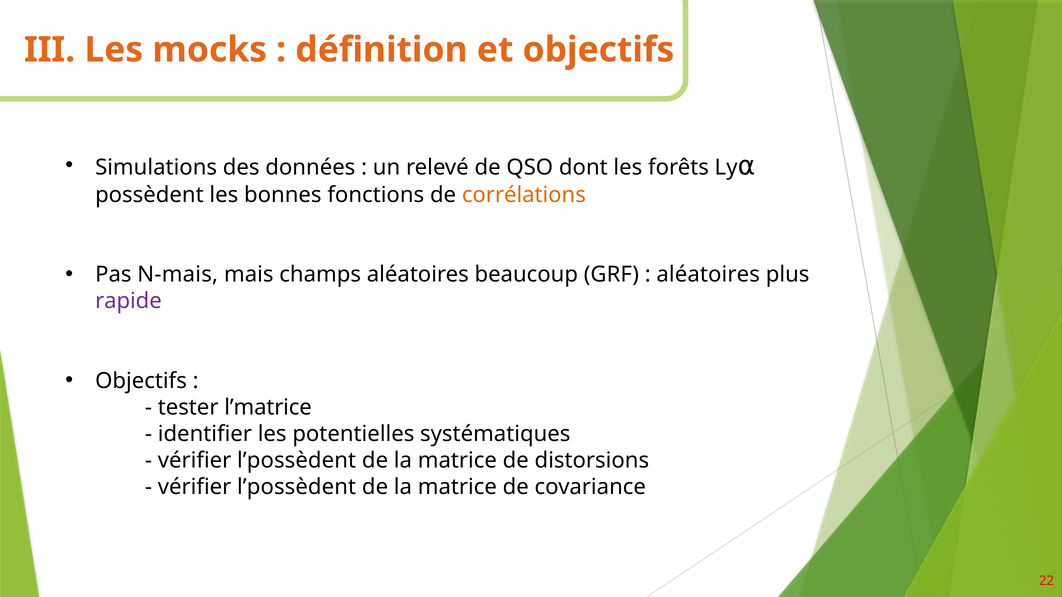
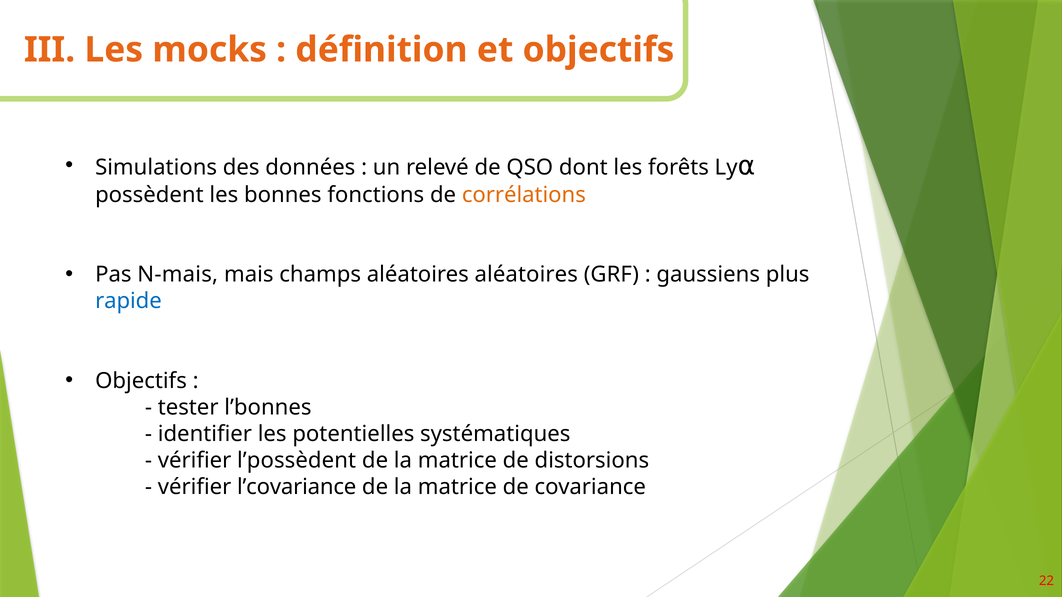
aléatoires beaucoup: beaucoup -> aléatoires
aléatoires at (708, 275): aléatoires -> gaussiens
rapide colour: purple -> blue
l’matrice: l’matrice -> l’bonnes
l’possèdent at (297, 487): l’possèdent -> l’covariance
